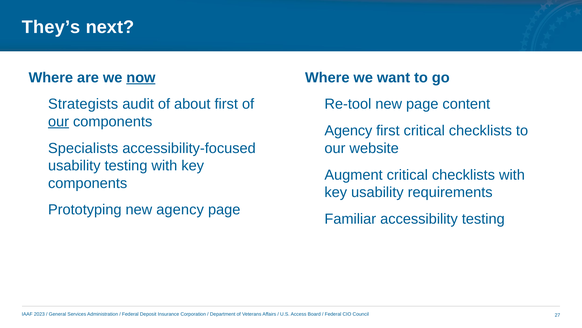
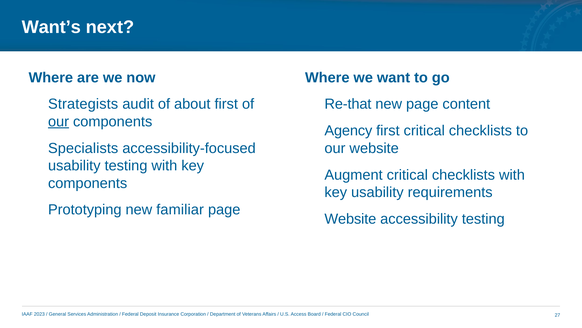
They’s: They’s -> Want’s
now underline: present -> none
Re-tool: Re-tool -> Re-that
new agency: agency -> familiar
Familiar at (350, 219): Familiar -> Website
